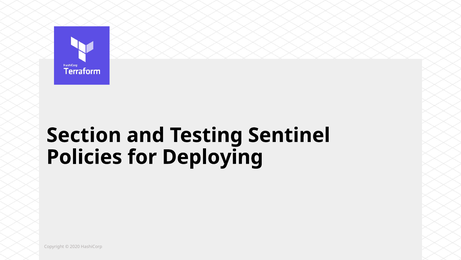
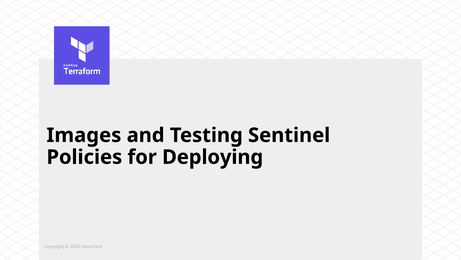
Section: Section -> Images
